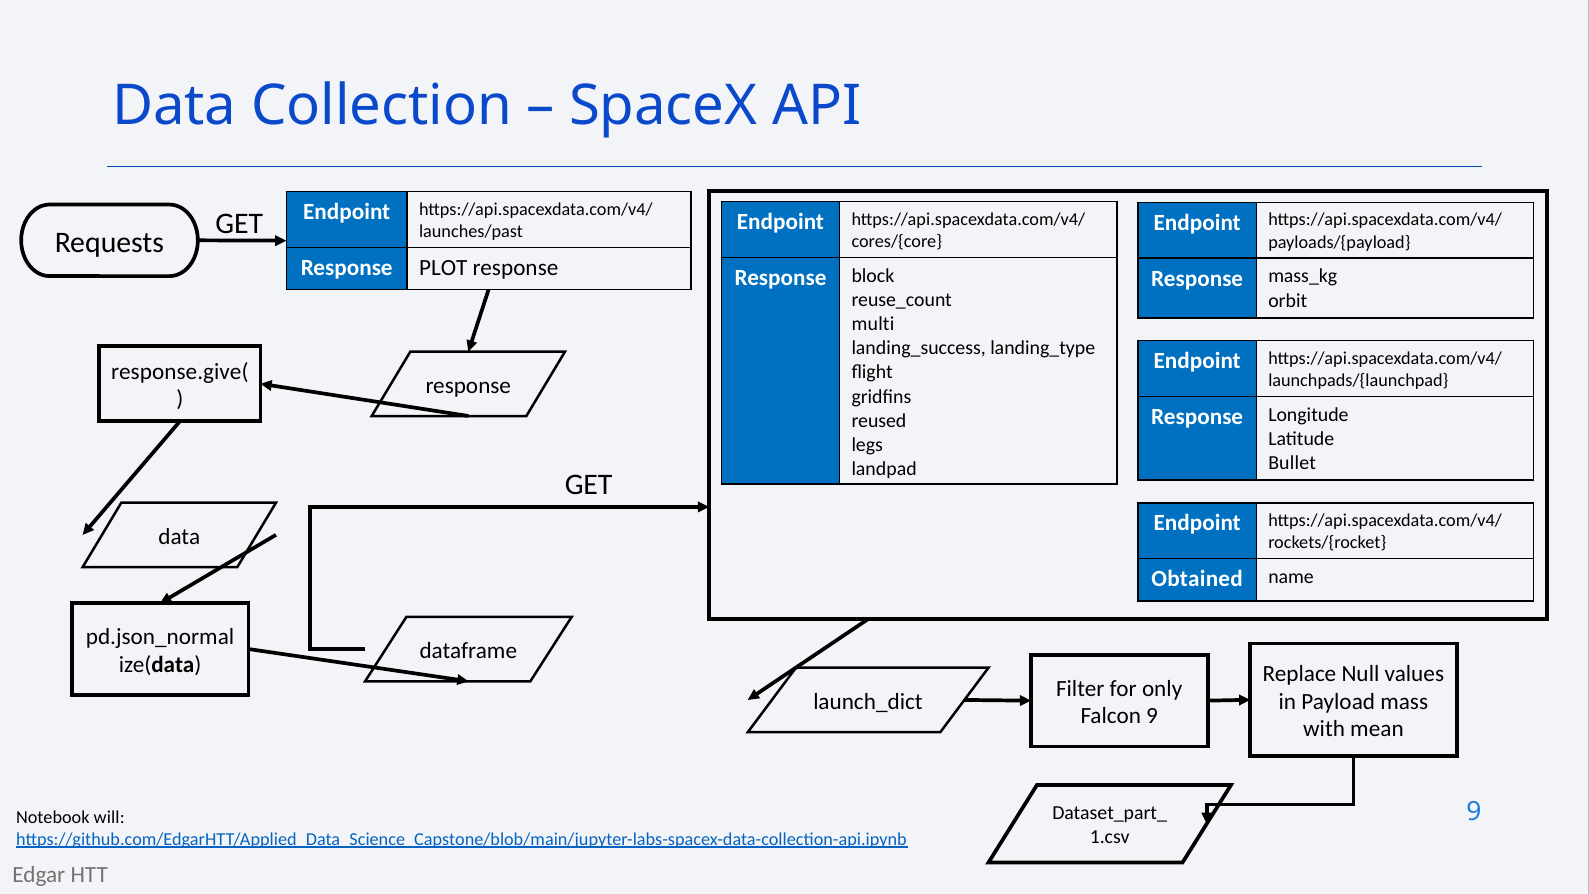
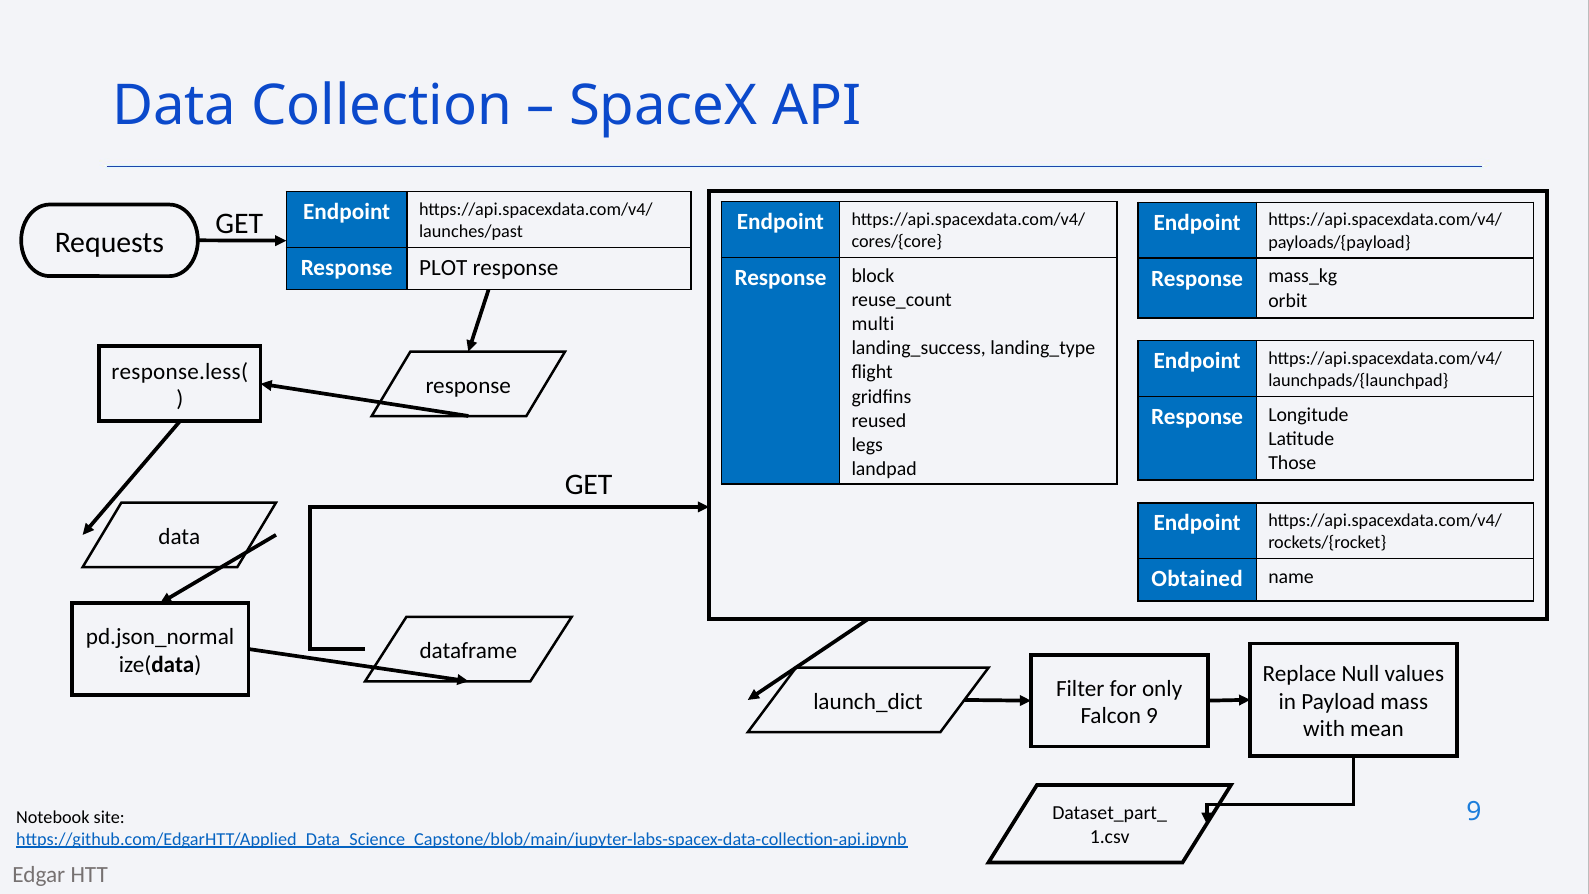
response.give(: response.give( -> response.less(
Bullet: Bullet -> Those
will: will -> site
